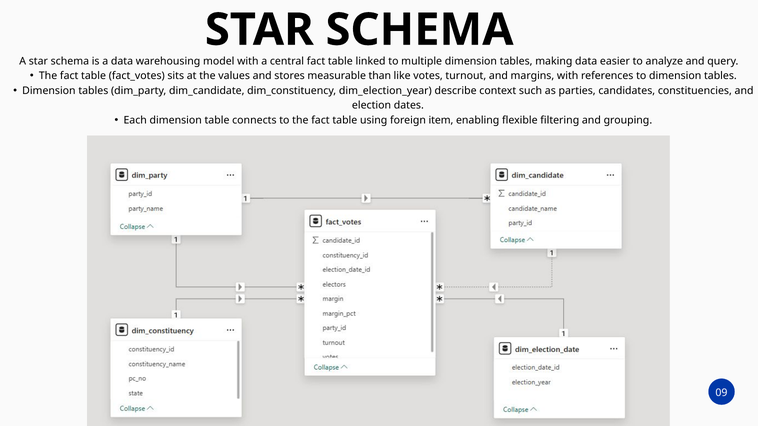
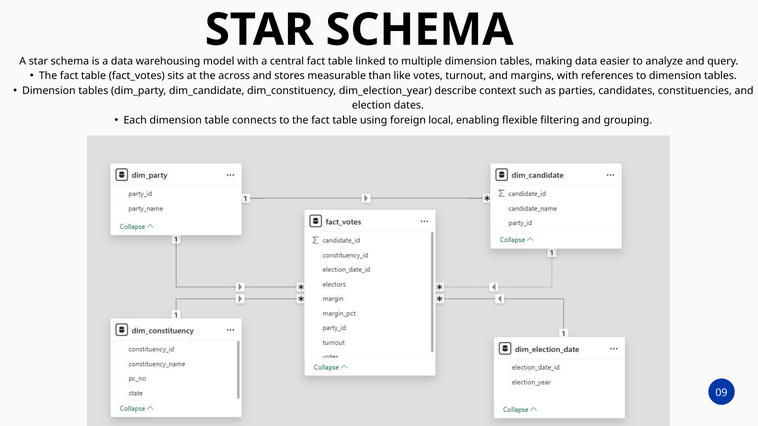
values: values -> across
item: item -> local
